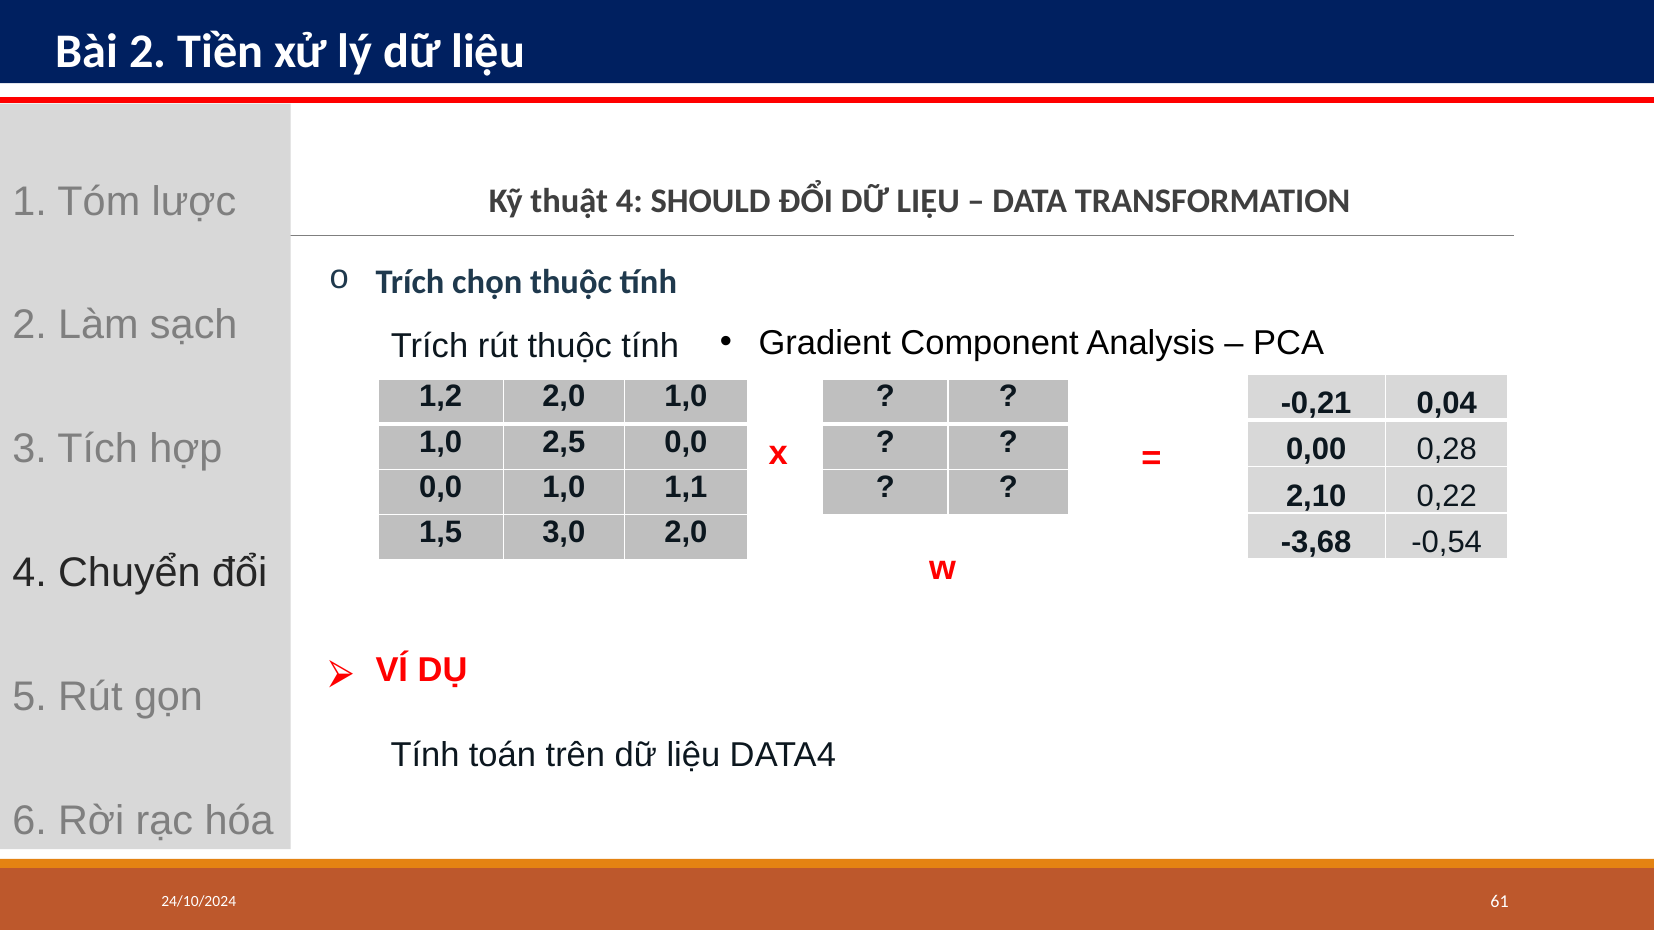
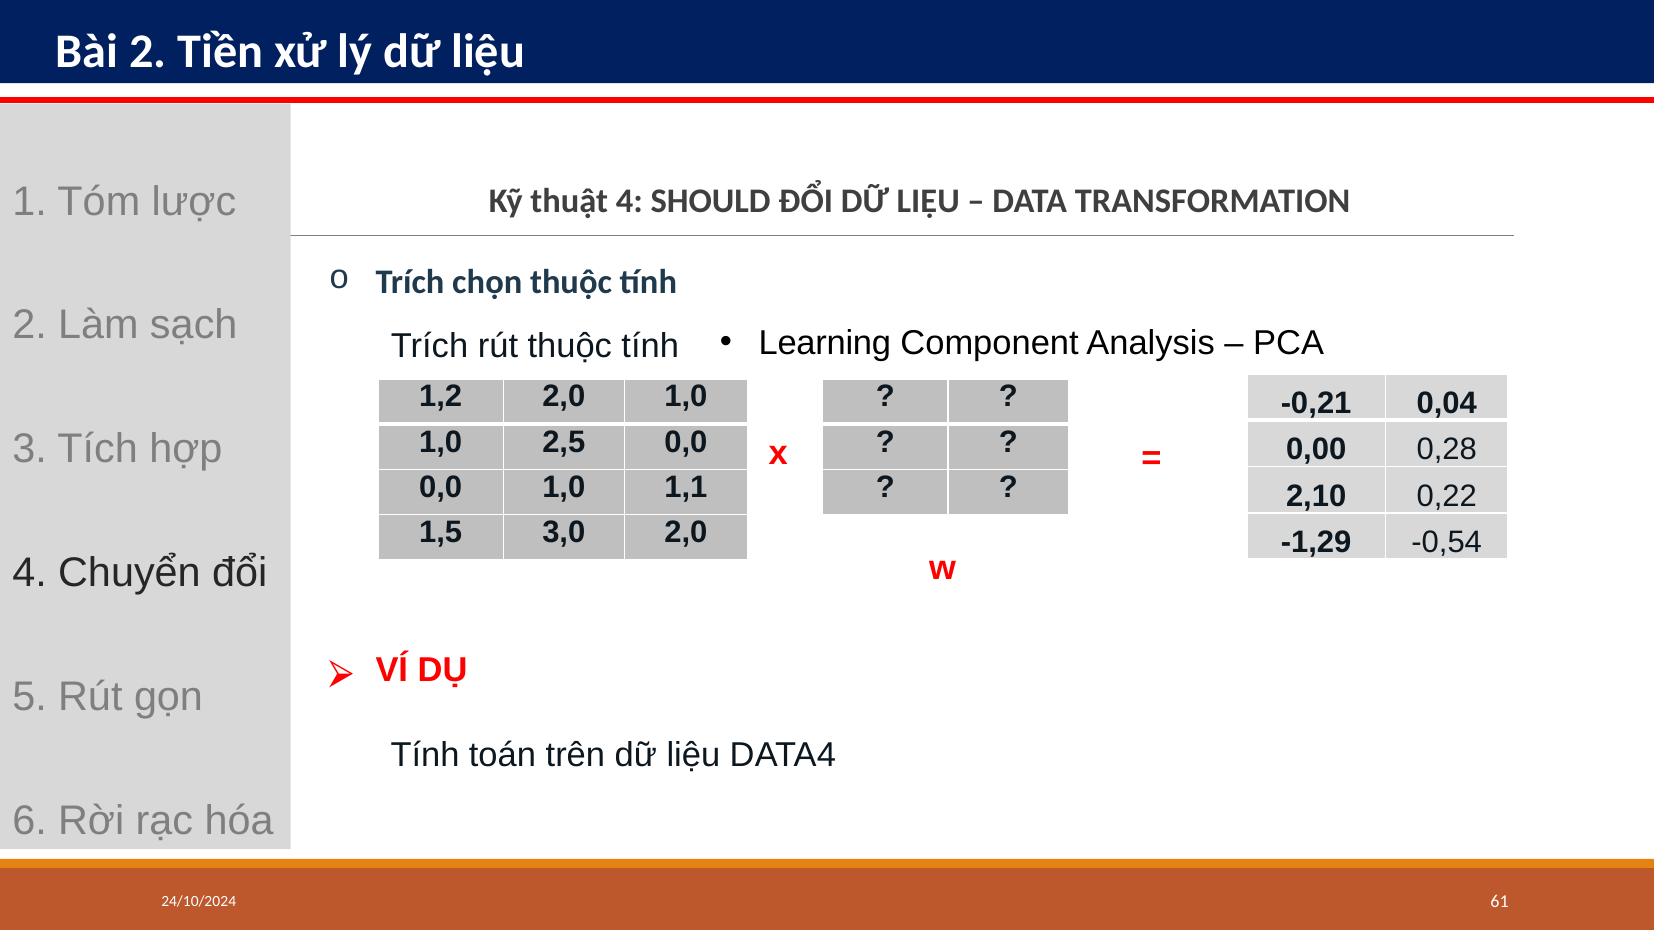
Gradient: Gradient -> Learning
-3,68: -3,68 -> -1,29
